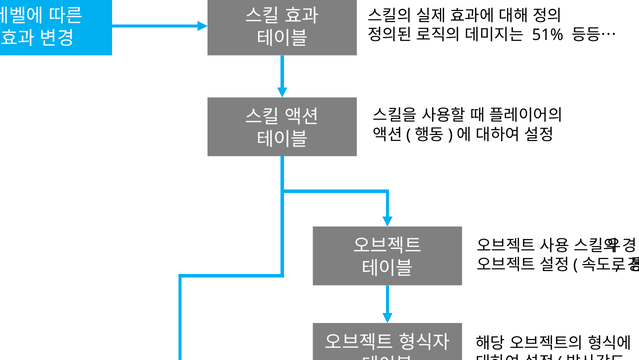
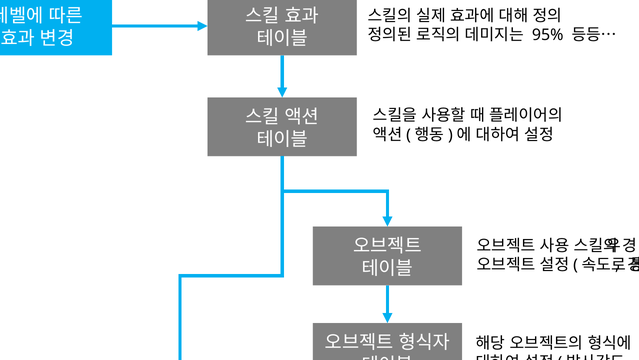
51%: 51% -> 95%
